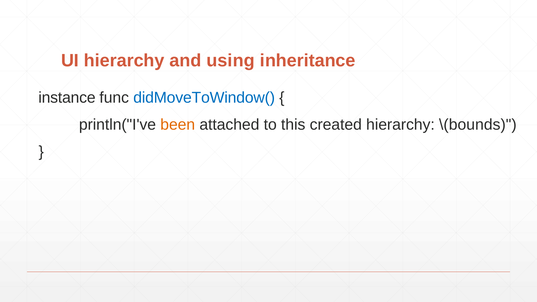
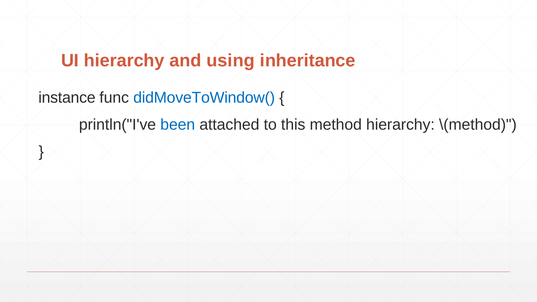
been colour: orange -> blue
created: created -> method
\(bounds: \(bounds -> \(method
